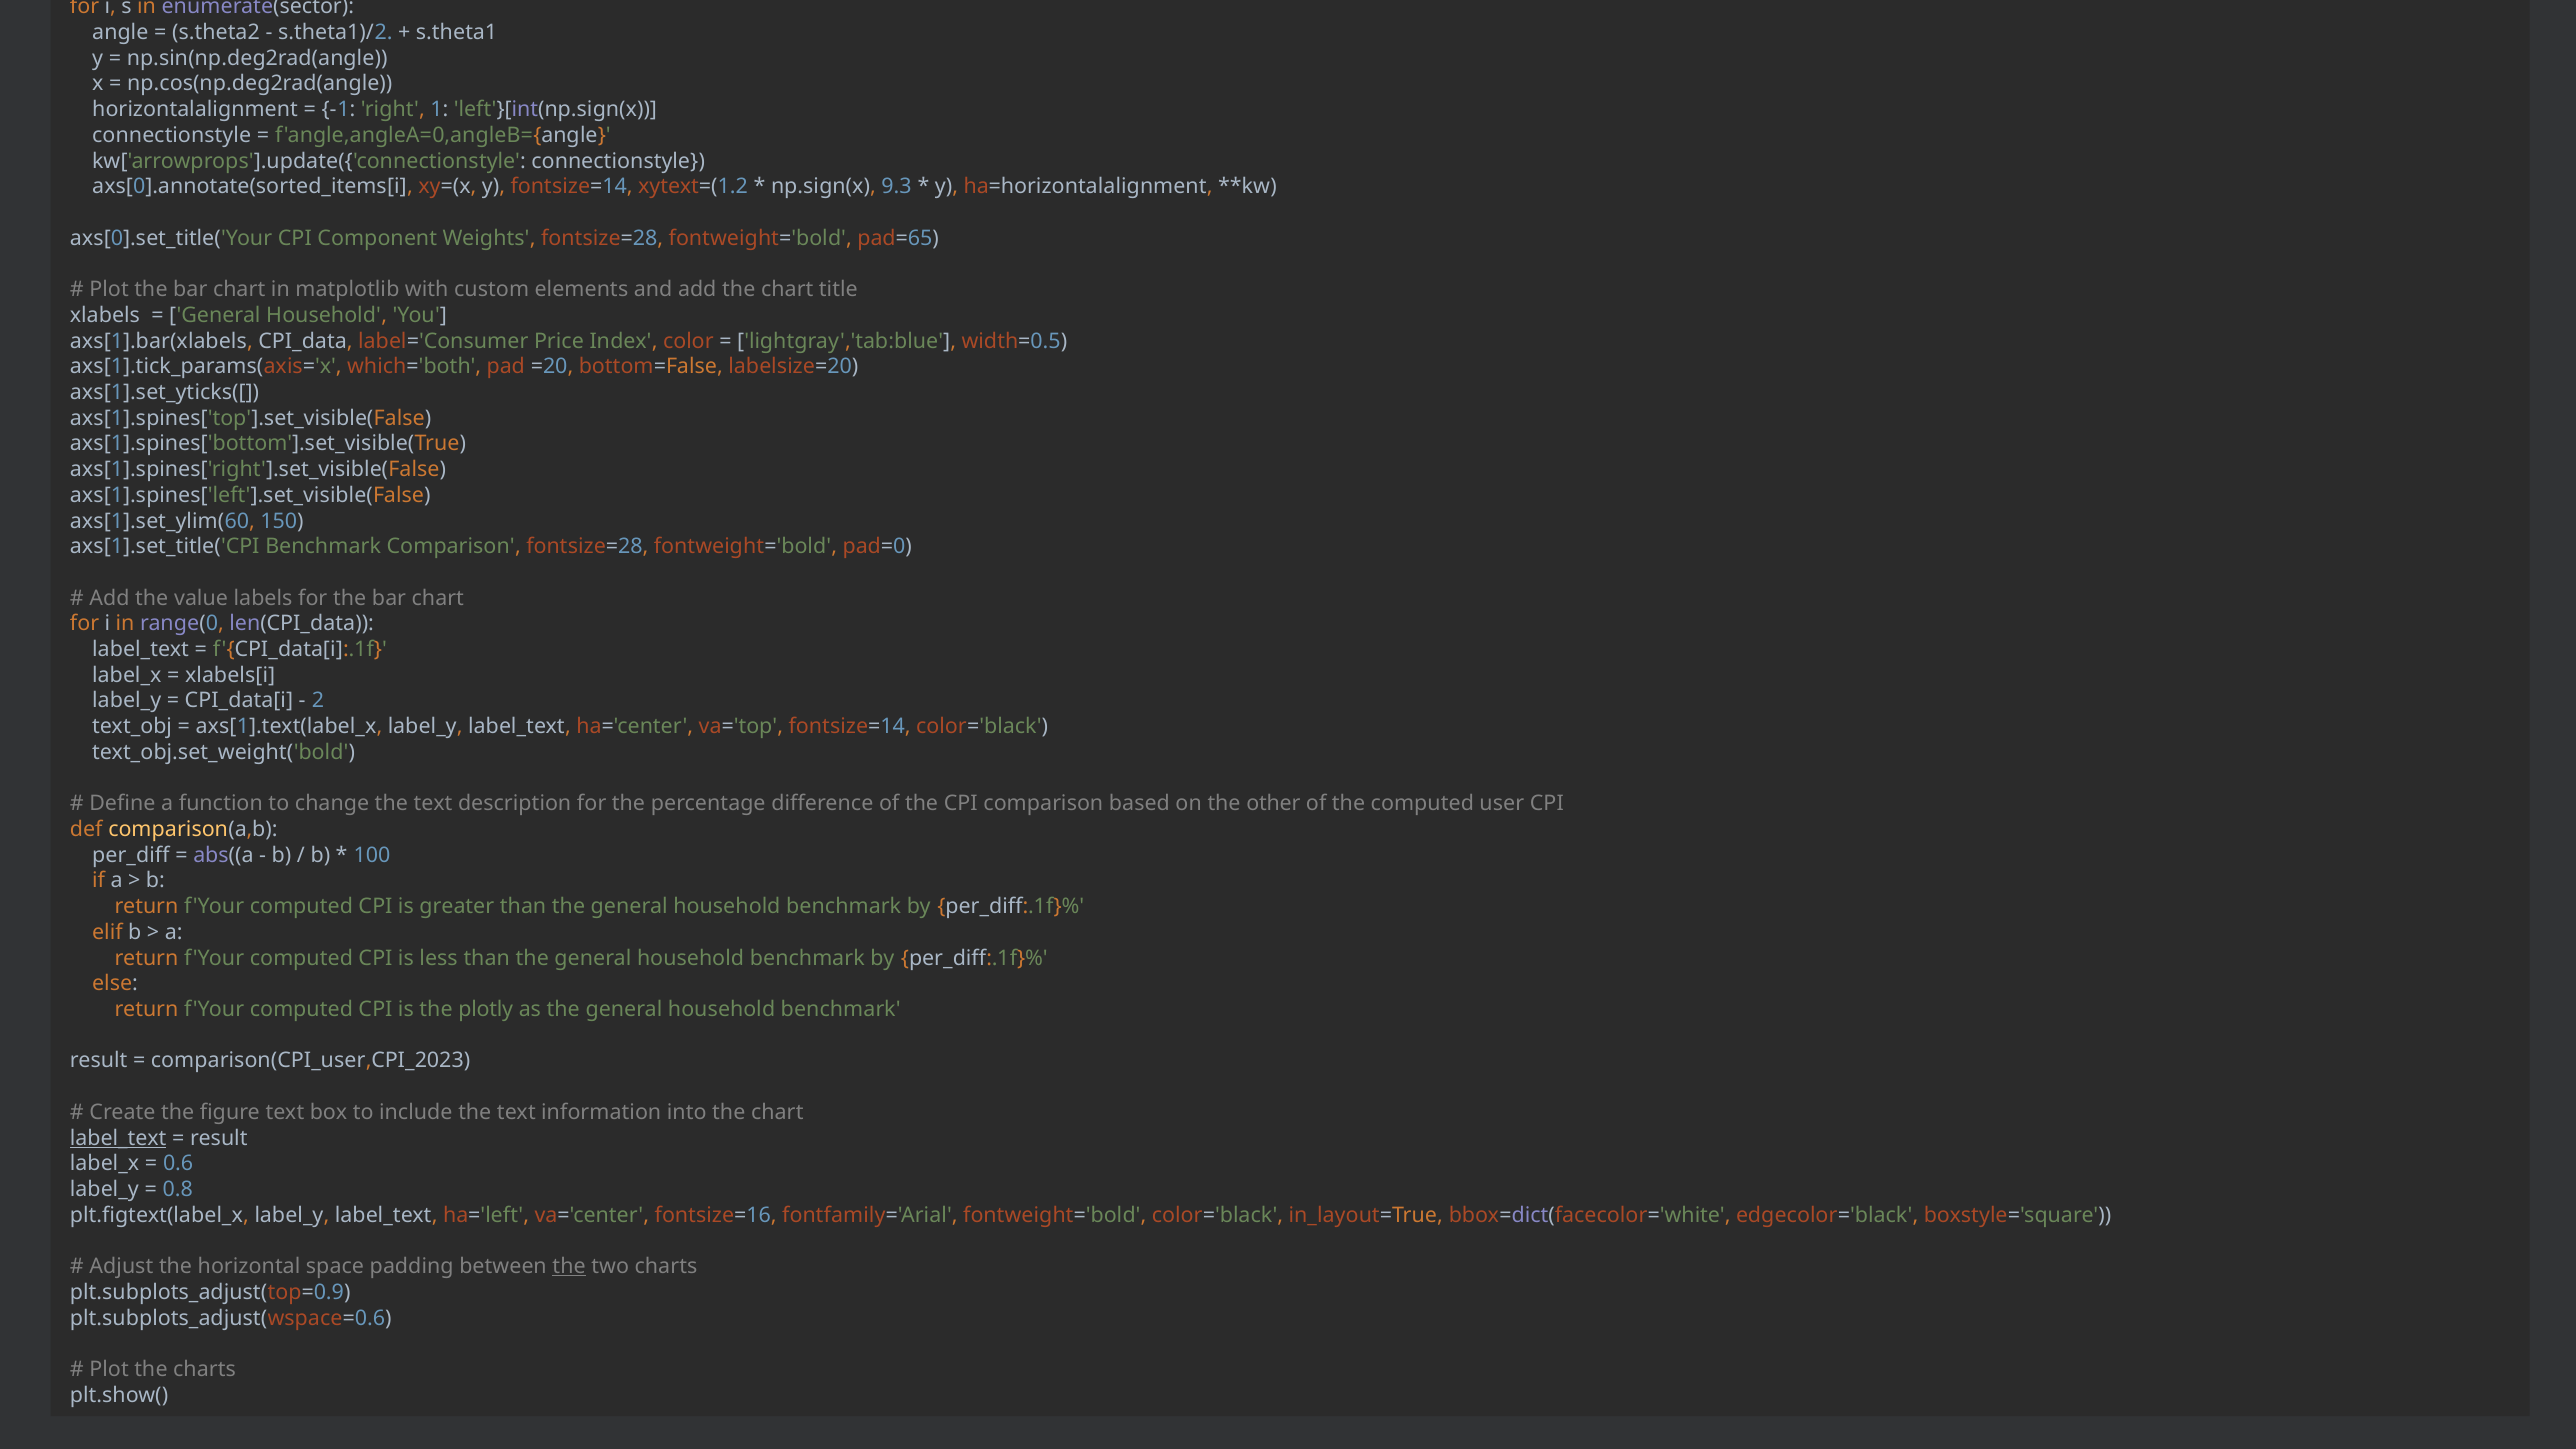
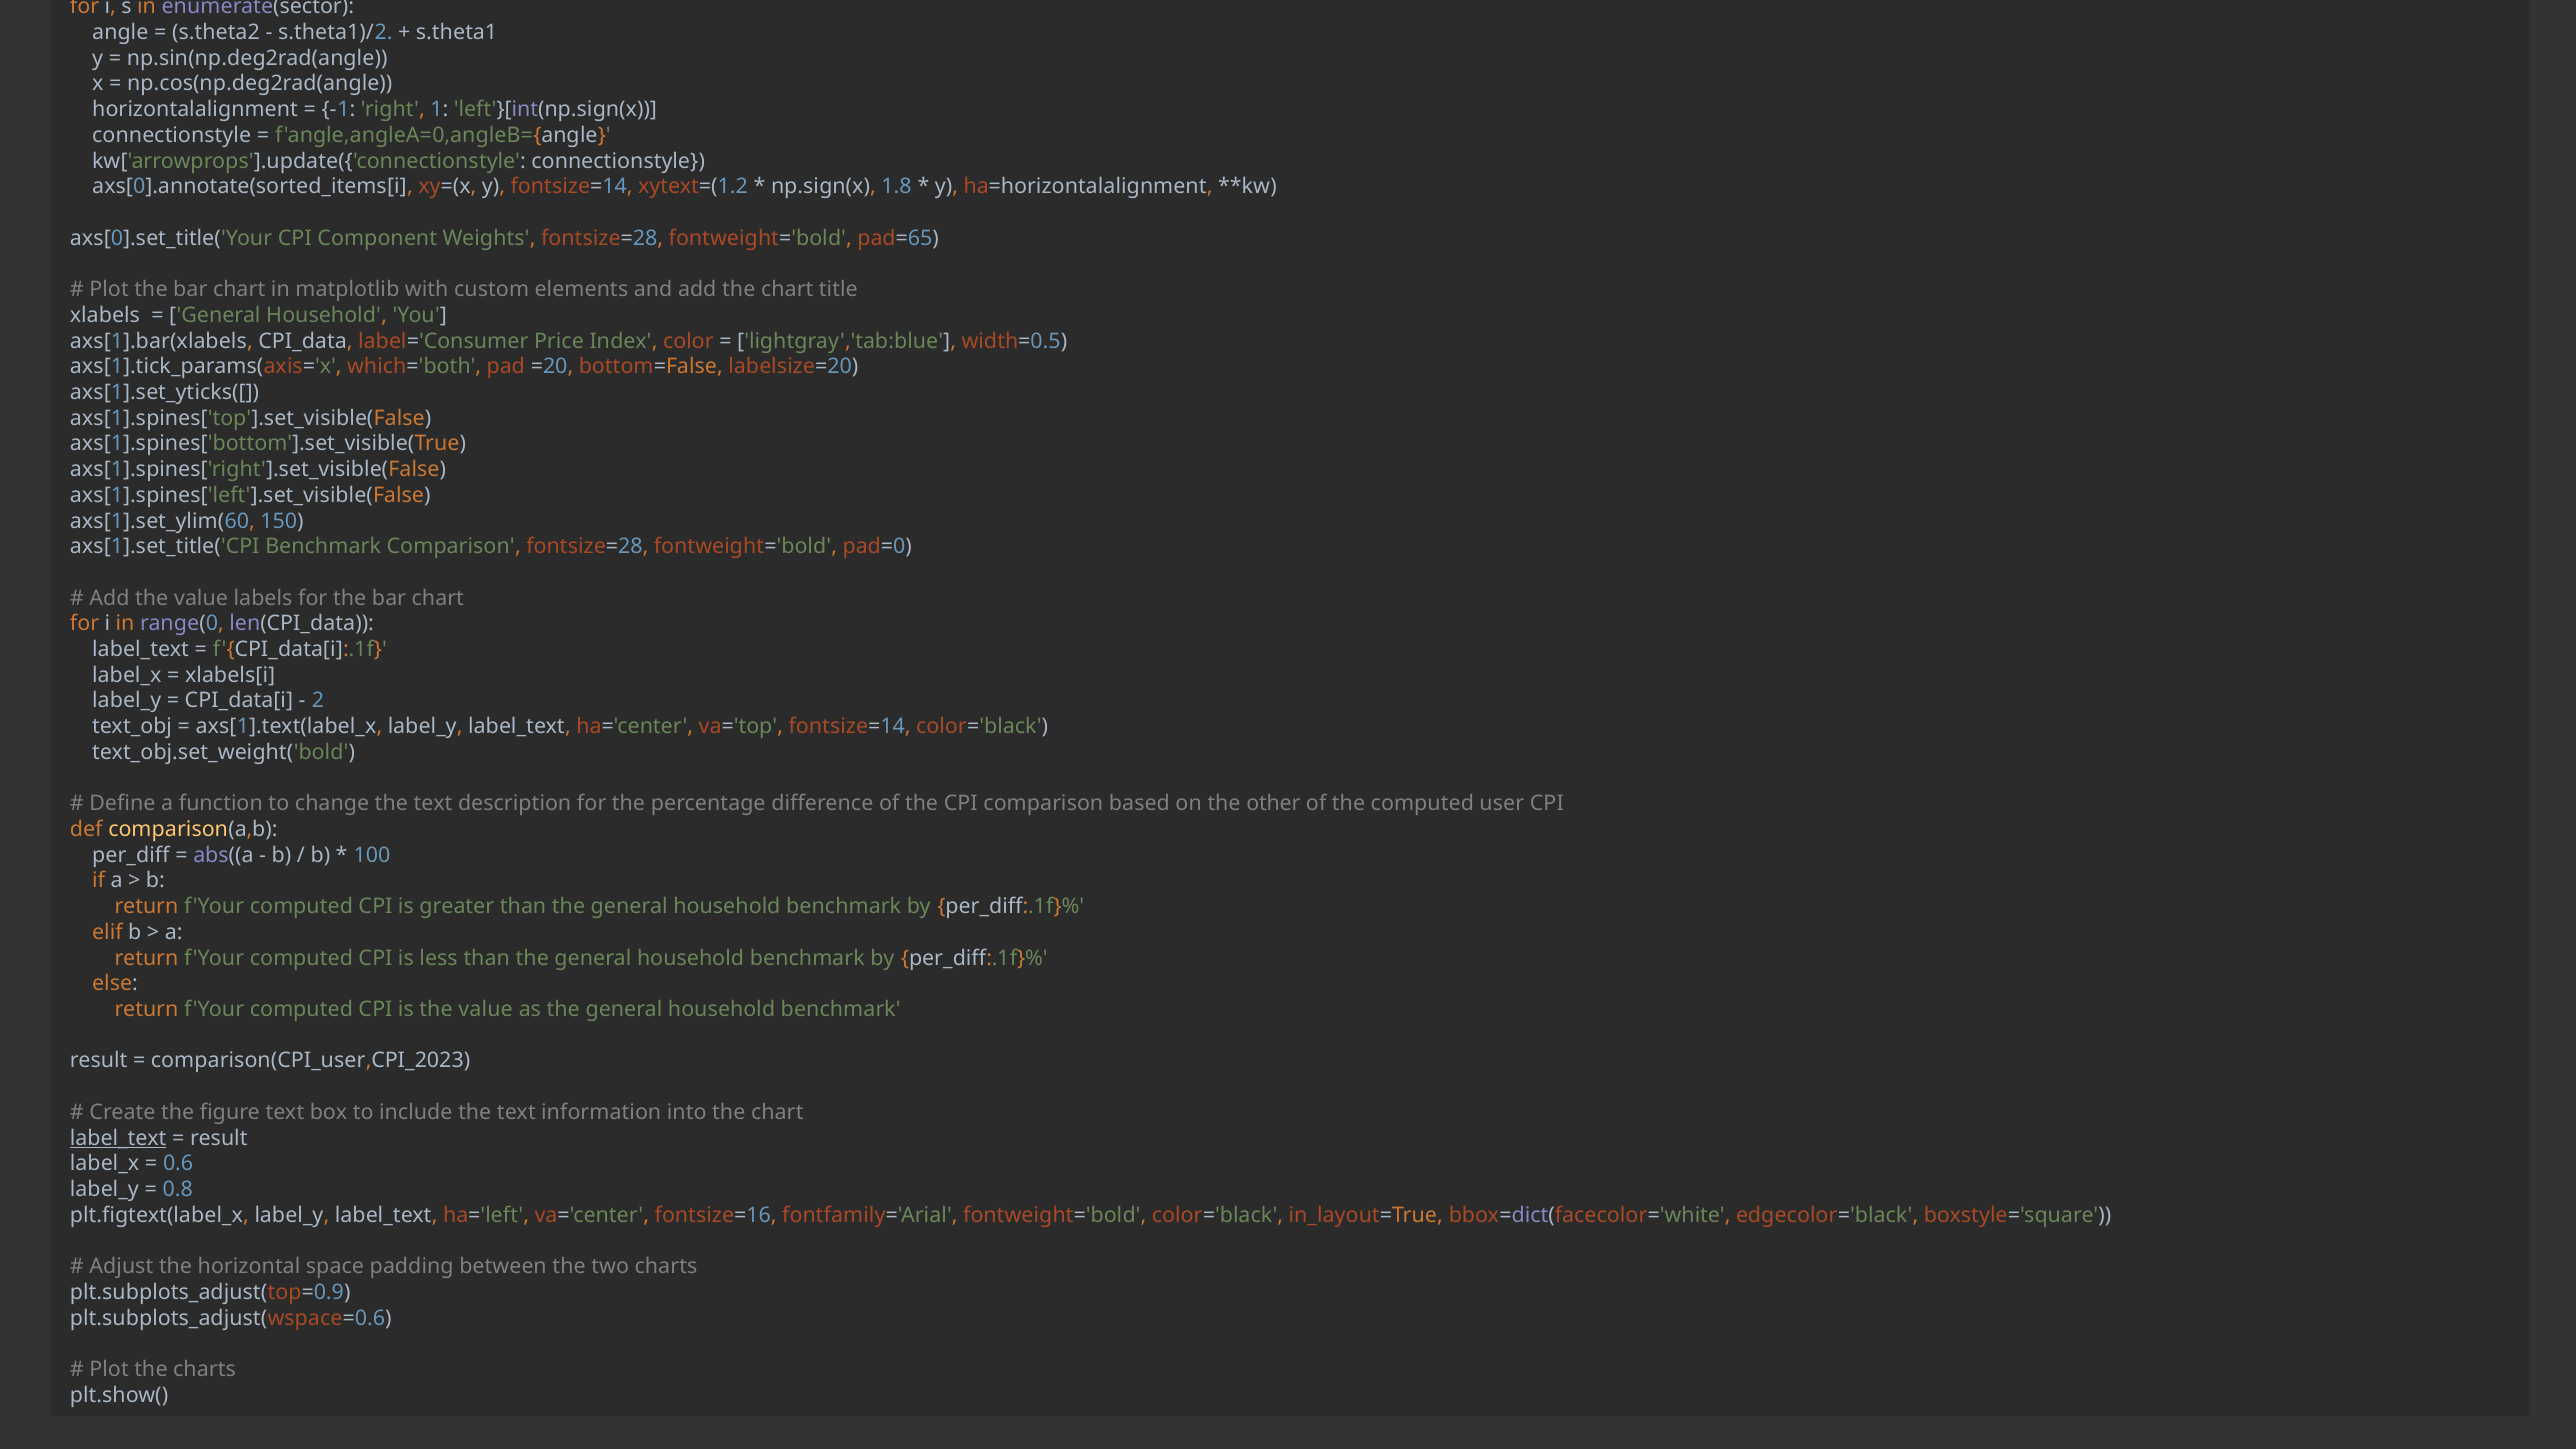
9.3: 9.3 -> 1.8
is the plotly: plotly -> value
the at (569, 1267) underline: present -> none
